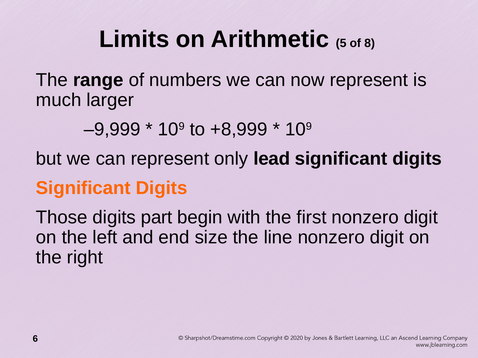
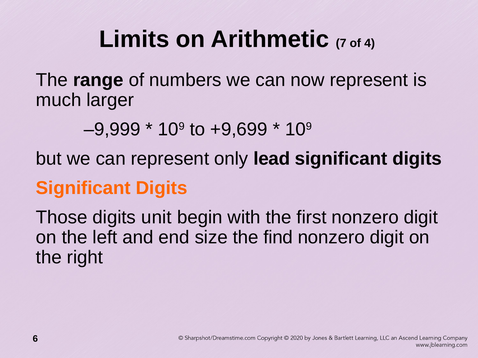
5: 5 -> 7
8: 8 -> 4
+8,999: +8,999 -> +9,699
part: part -> unit
line: line -> find
